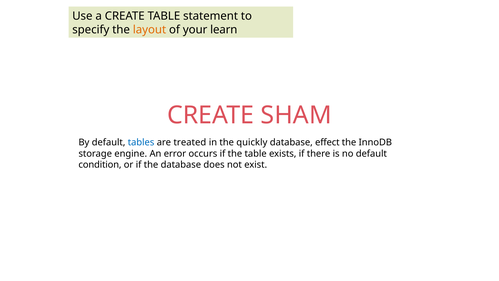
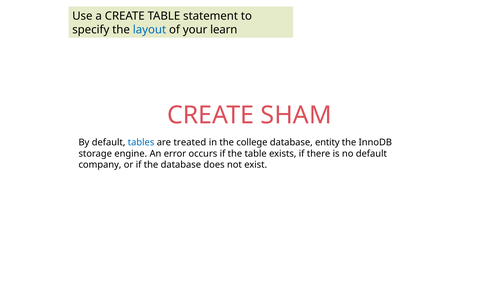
layout colour: orange -> blue
quickly: quickly -> college
effect: effect -> entity
condition: condition -> company
